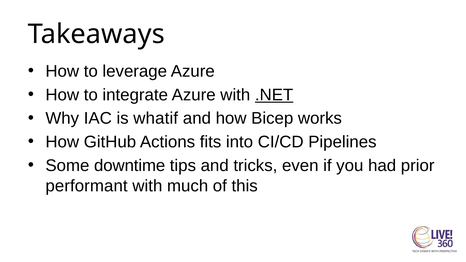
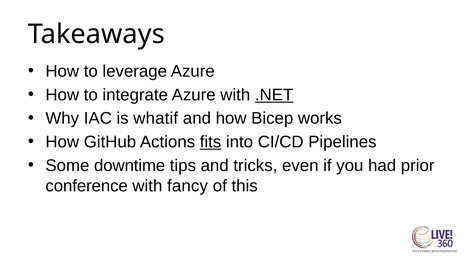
fits underline: none -> present
performant: performant -> conference
much: much -> fancy
